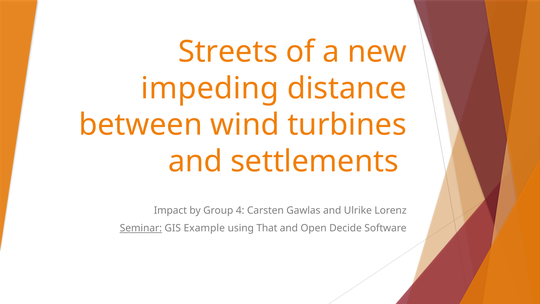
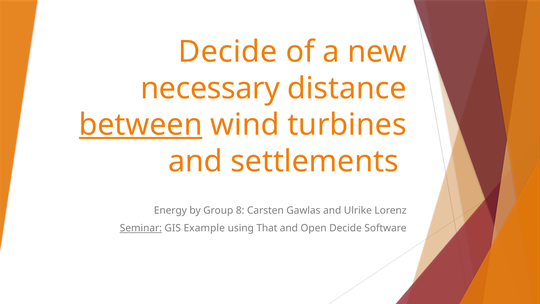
Streets at (228, 52): Streets -> Decide
impeding: impeding -> necessary
between underline: none -> present
Impact: Impact -> Energy
4: 4 -> 8
